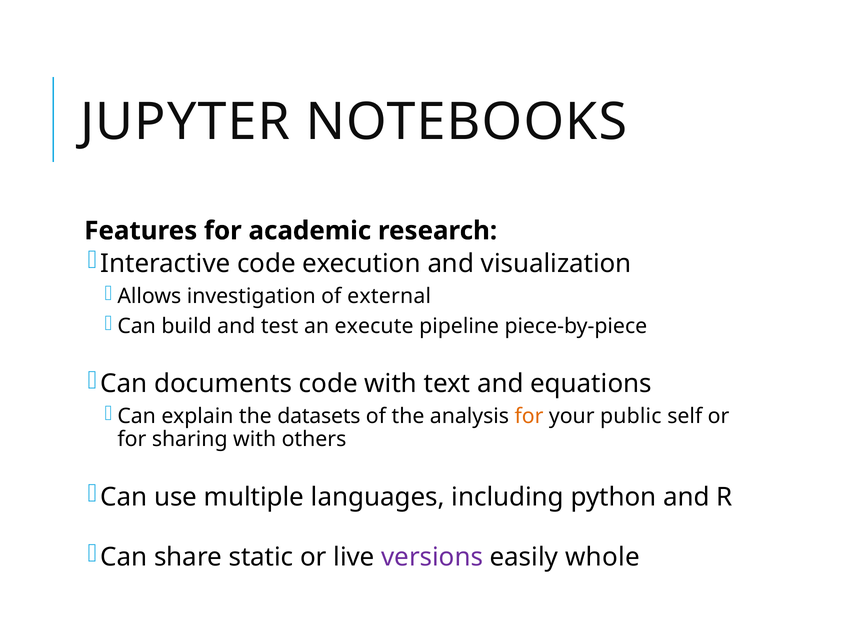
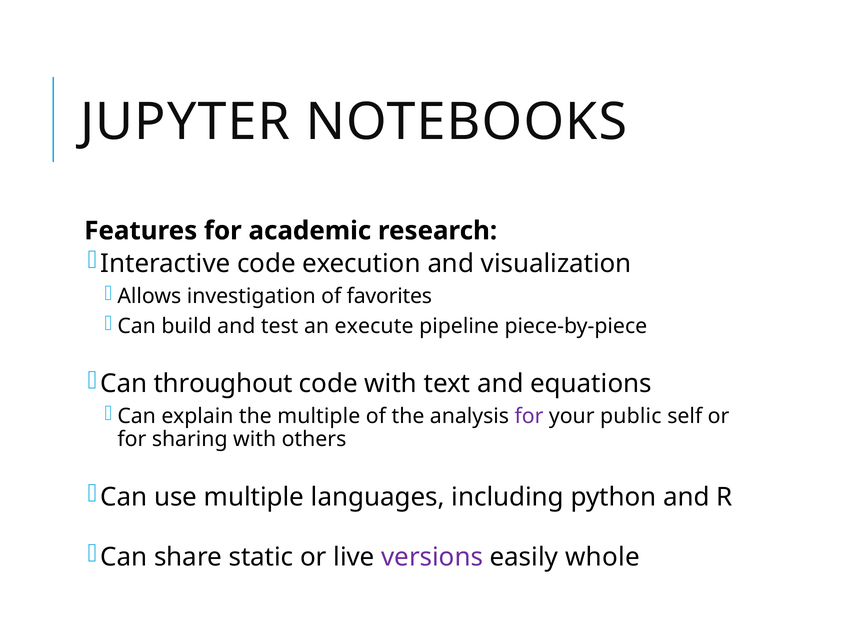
external: external -> favorites
documents: documents -> throughout
the datasets: datasets -> multiple
for at (529, 417) colour: orange -> purple
